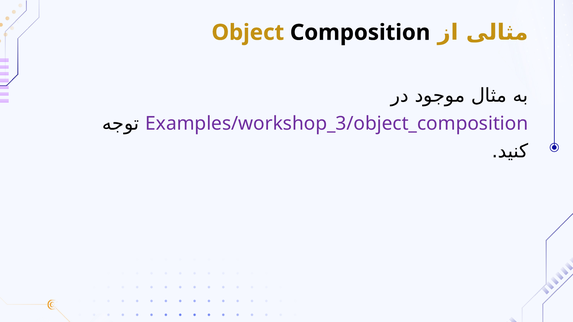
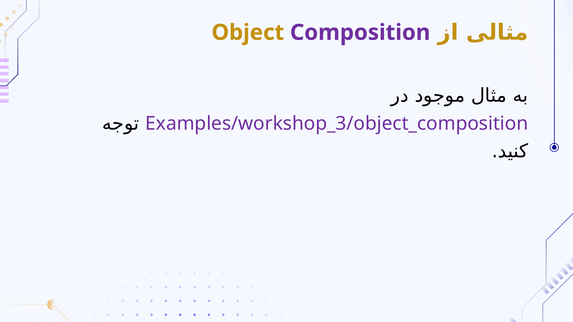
Composition colour: black -> purple
